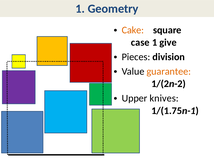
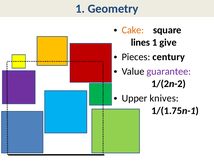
case: case -> lines
division: division -> century
guarantee colour: orange -> purple
